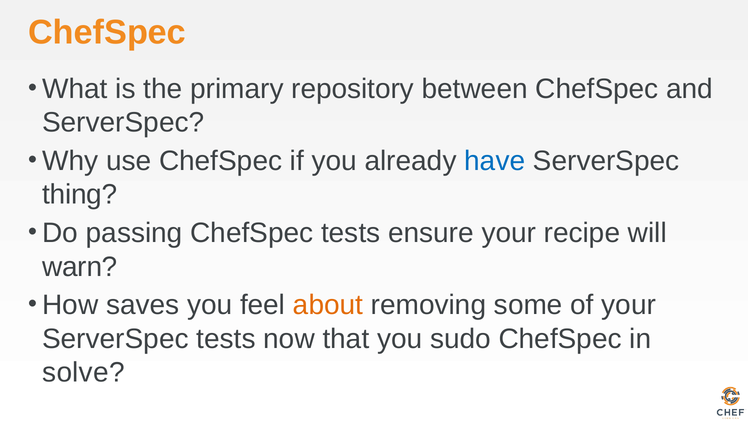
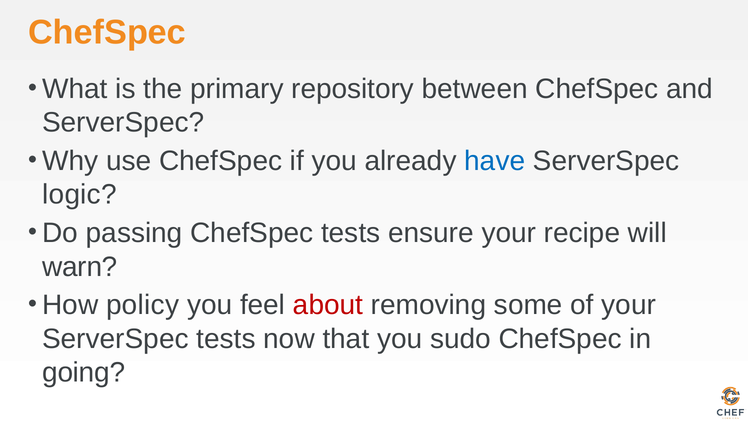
thing: thing -> logic
saves: saves -> policy
about colour: orange -> red
solve: solve -> going
